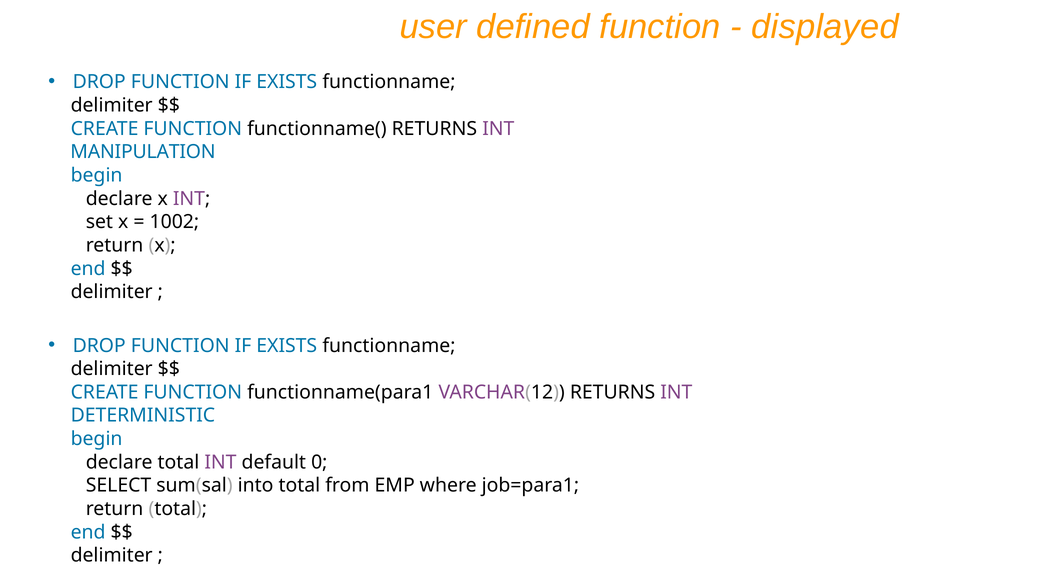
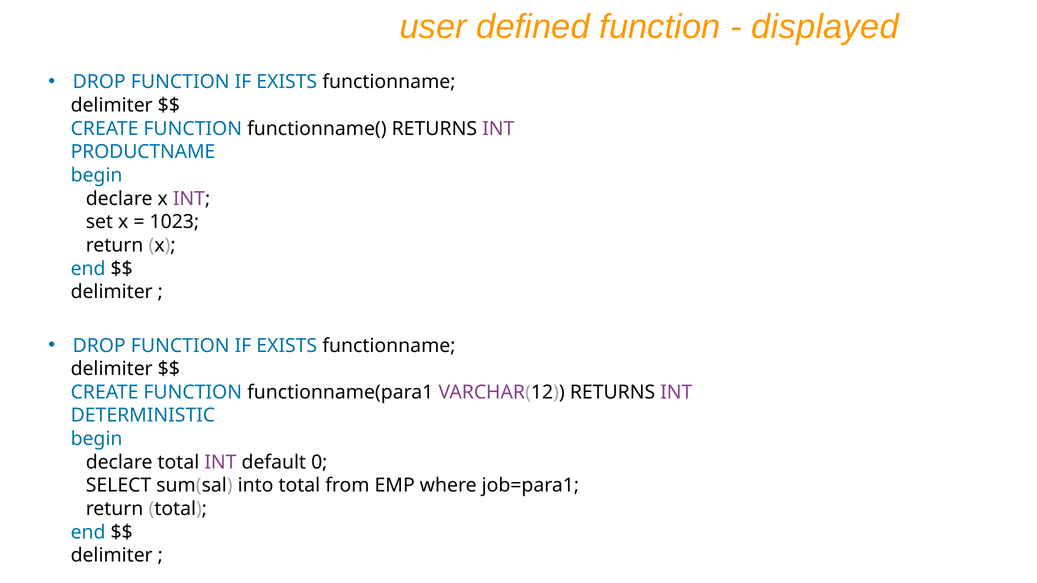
MANIPULATION: MANIPULATION -> PRODUCTNAME
1002: 1002 -> 1023
